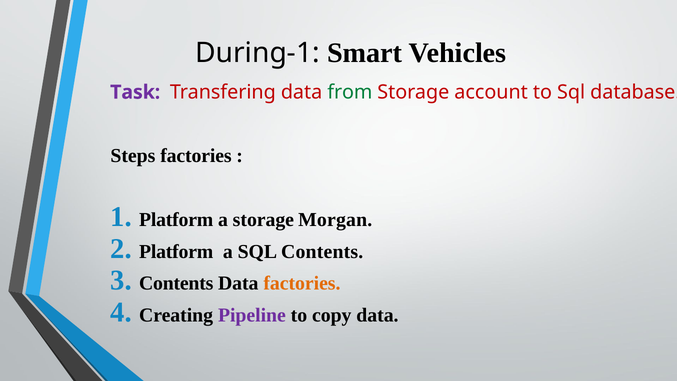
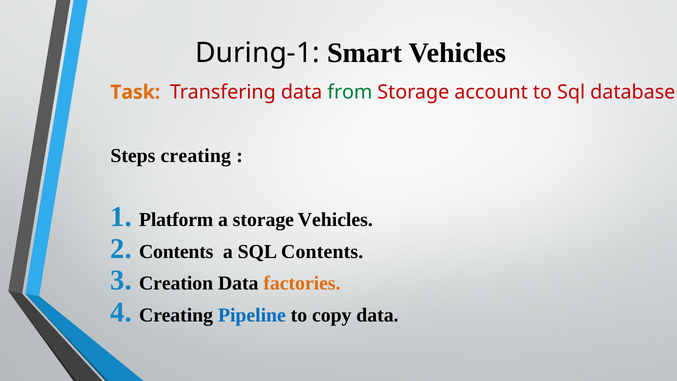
Task colour: purple -> orange
Steps factories: factories -> creating
storage Morgan: Morgan -> Vehicles
Platform at (176, 251): Platform -> Contents
Contents at (176, 283): Contents -> Creation
Pipeline colour: purple -> blue
